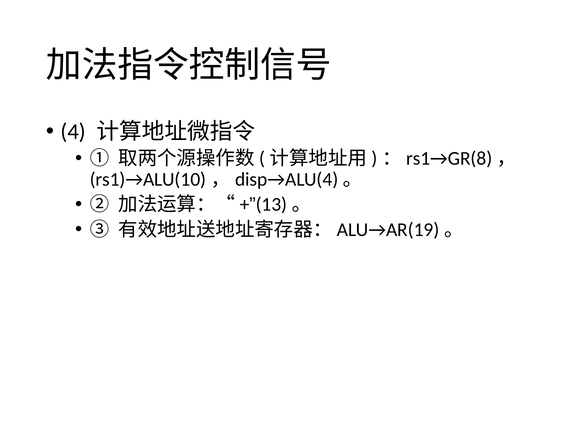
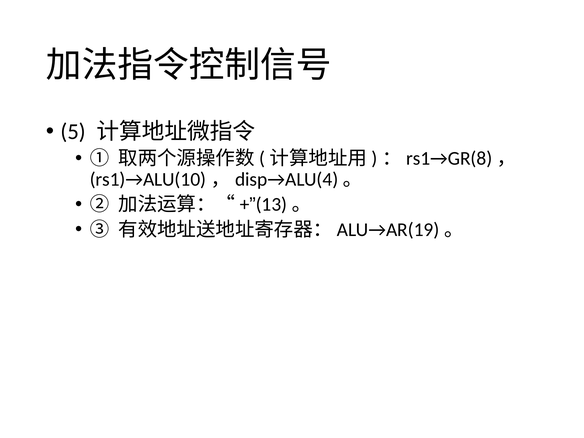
4: 4 -> 5
